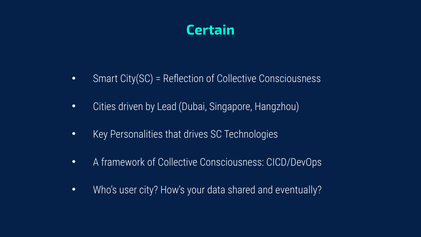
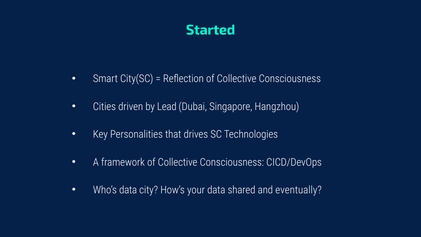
Certain: Certain -> Started
Who’s user: user -> data
